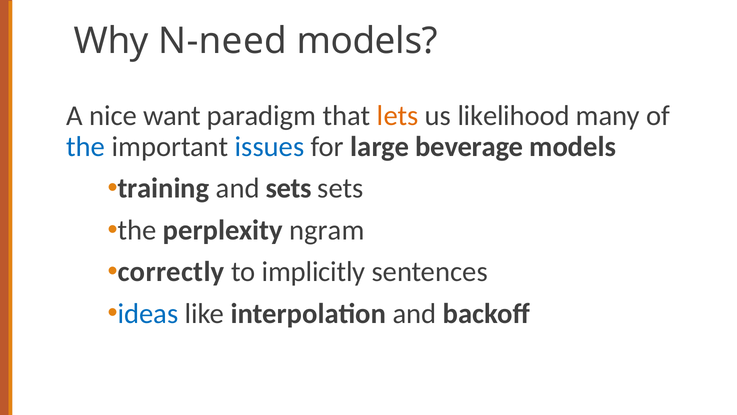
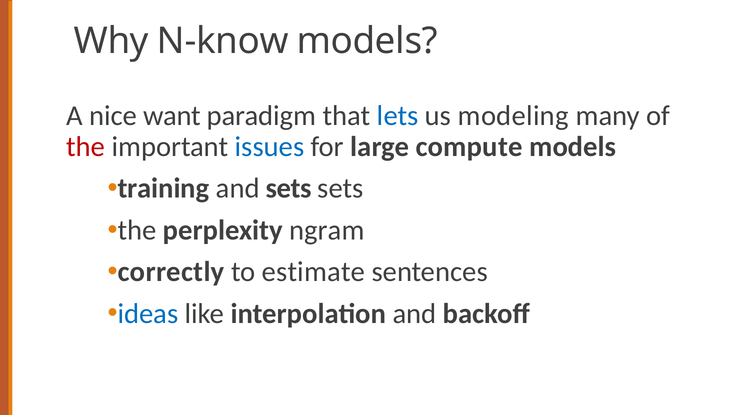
N-need: N-need -> N-know
lets colour: orange -> blue
likelihood: likelihood -> modeling
the at (86, 147) colour: blue -> red
beverage: beverage -> compute
implicitly: implicitly -> estimate
